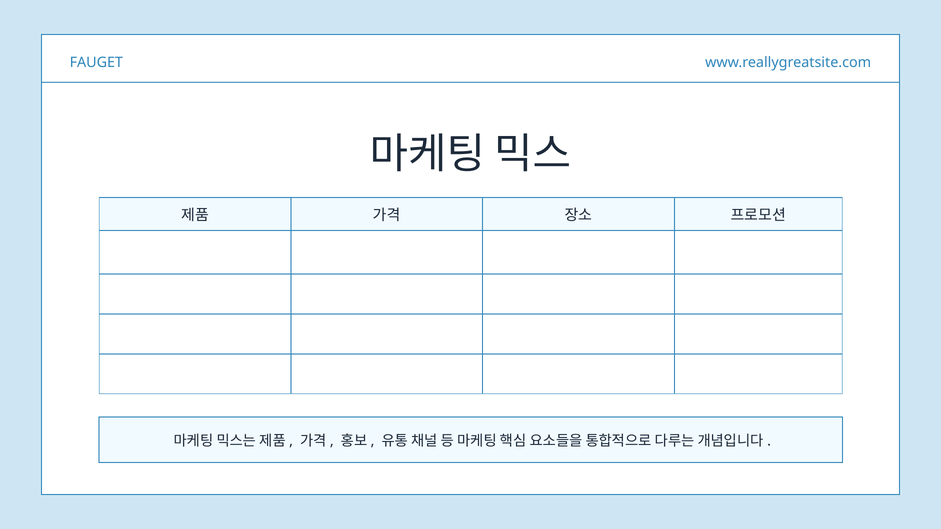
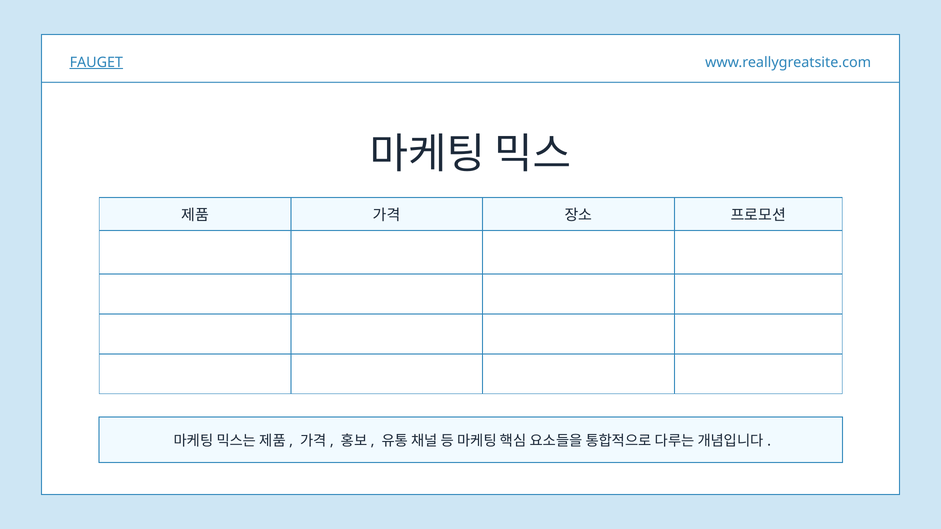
FAUGET underline: none -> present
